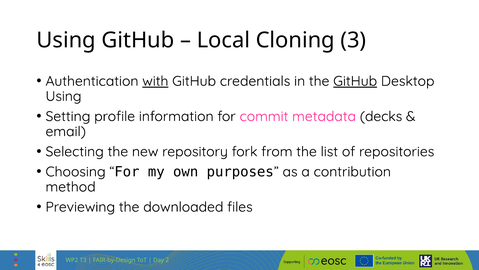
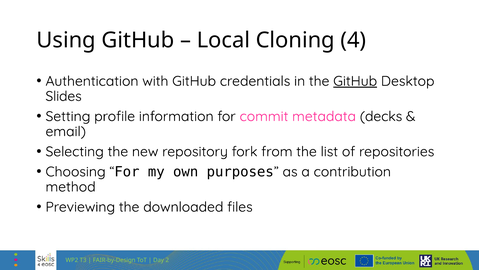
3: 3 -> 4
with underline: present -> none
Using at (64, 96): Using -> Slides
